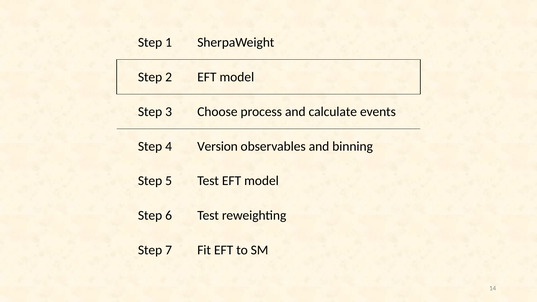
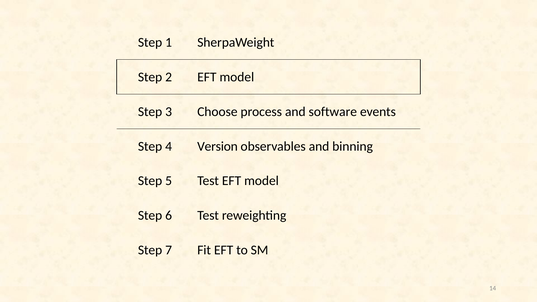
calculate: calculate -> software
